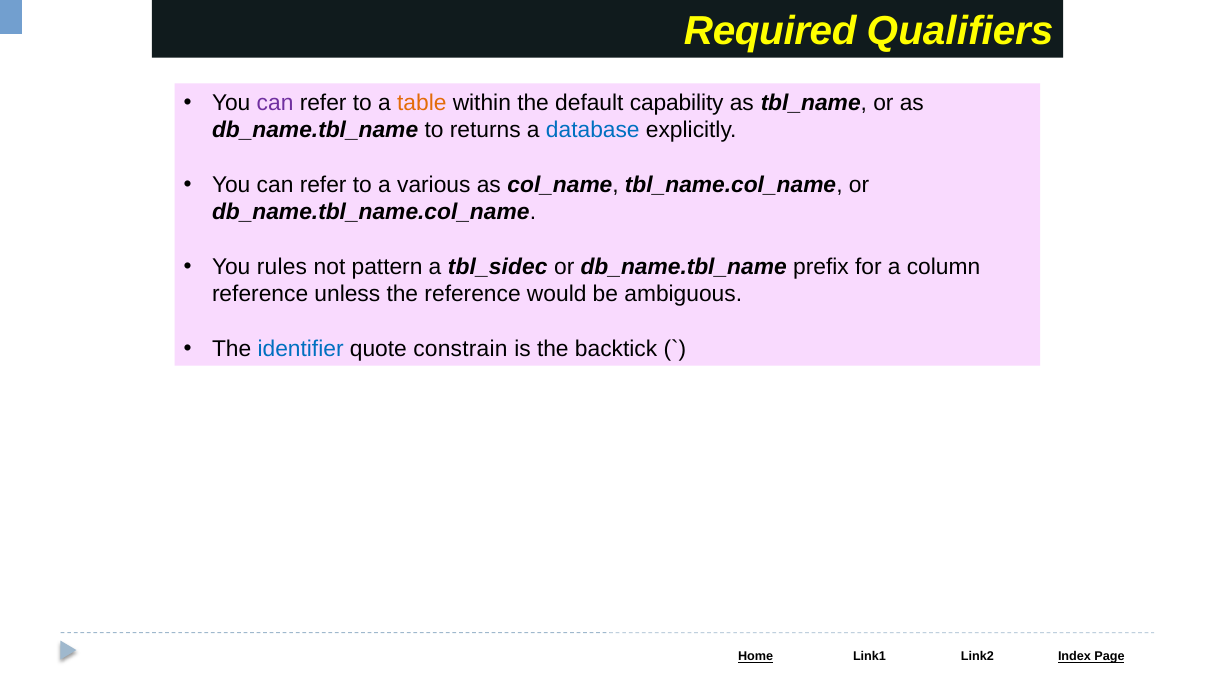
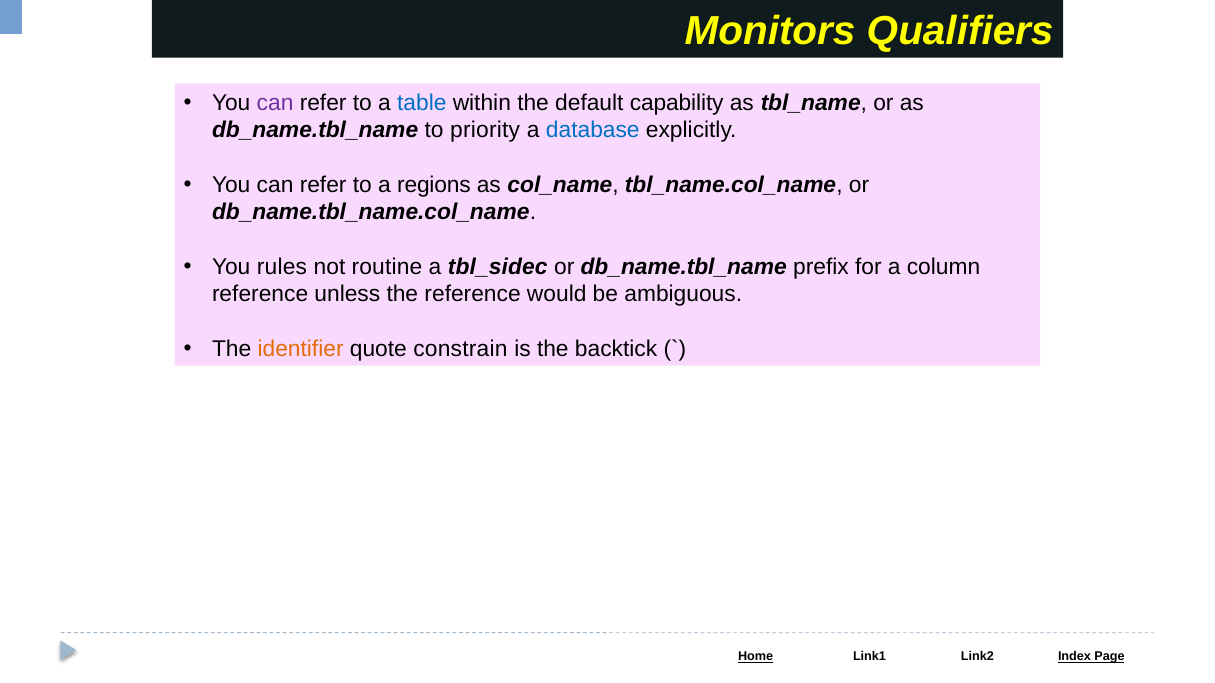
Required: Required -> Monitors
table colour: orange -> blue
returns: returns -> priority
various: various -> regions
pattern: pattern -> routine
identifier colour: blue -> orange
